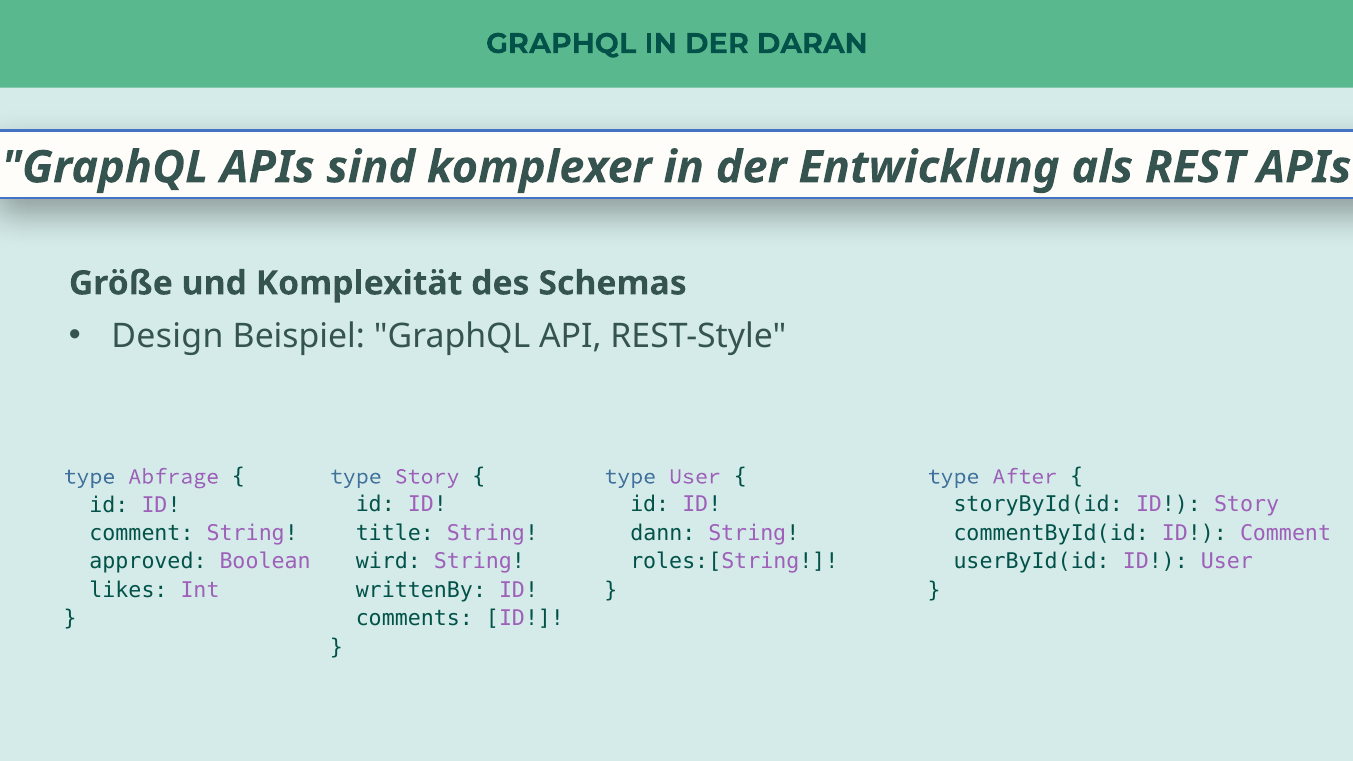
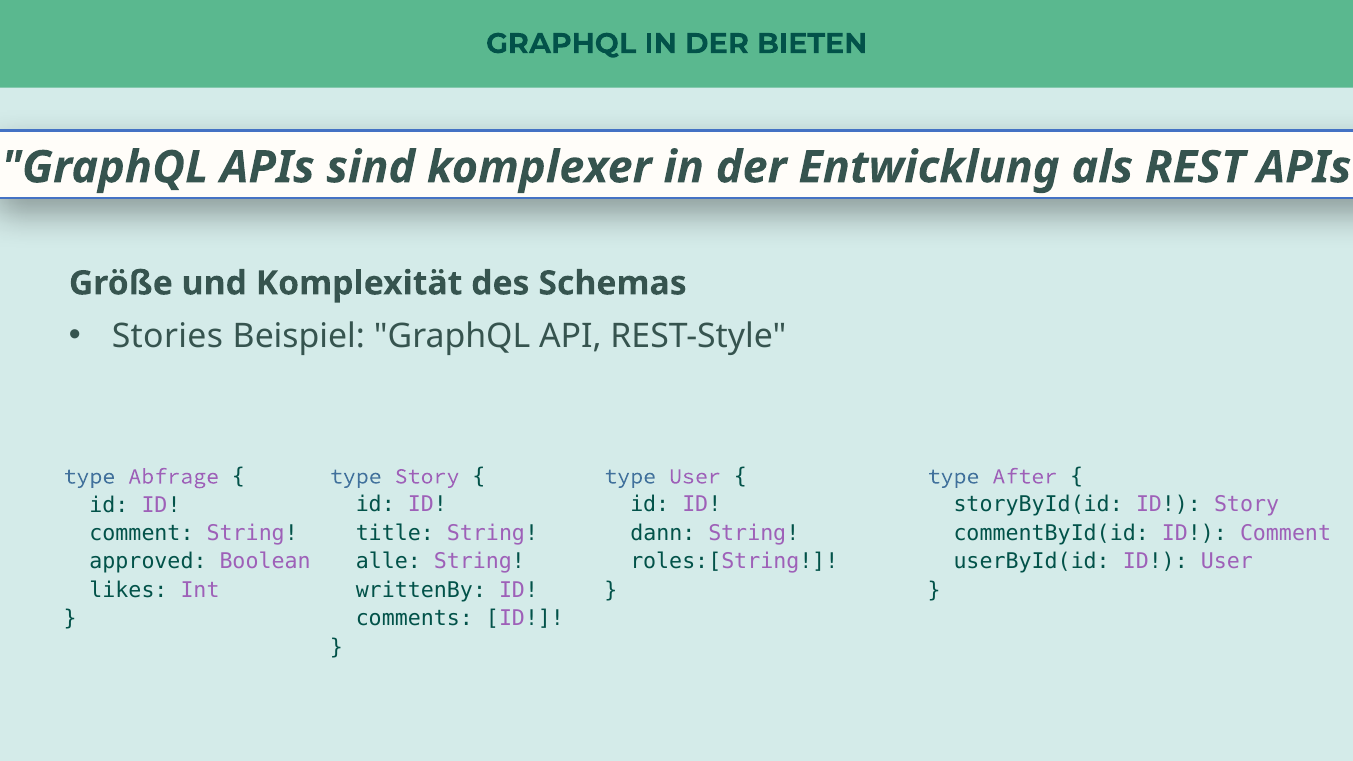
DARAN: DARAN -> BIETEN
Design: Design -> Stories
wird: wird -> alle
